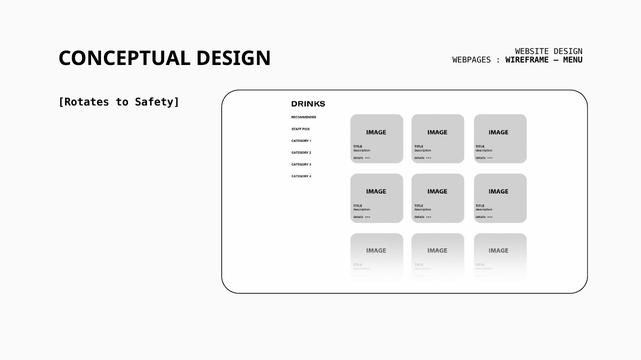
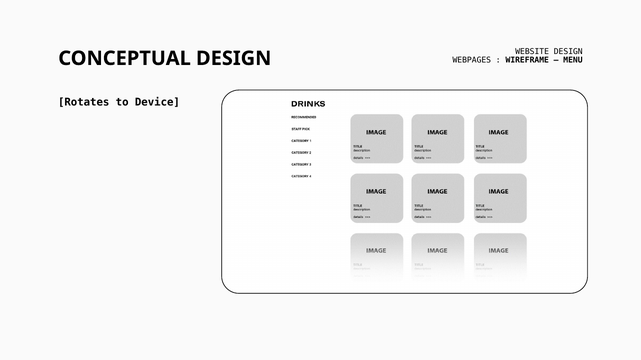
Safety: Safety -> Device
